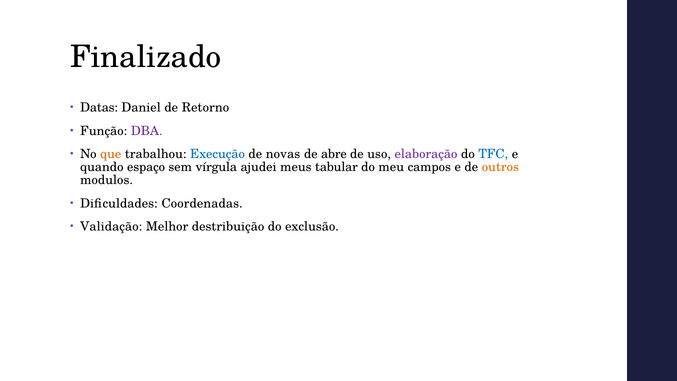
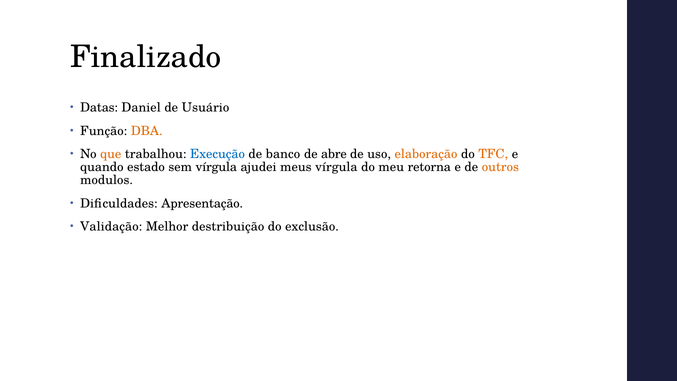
Retorno: Retorno -> Usuário
DBA colour: purple -> orange
novas: novas -> banco
elaboração colour: purple -> orange
TFC colour: blue -> orange
espaço: espaço -> estado
meus tabular: tabular -> vírgula
campos: campos -> retorna
Coordenadas: Coordenadas -> Apresentação
